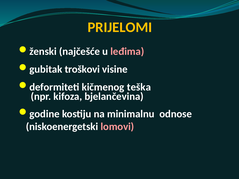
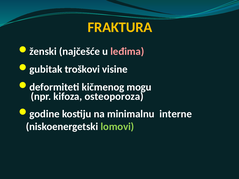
PRIJELOMI: PRIJELOMI -> FRAKTURA
teška: teška -> mogu
bjelančevina: bjelančevina -> osteoporoza
odnose: odnose -> interne
lomovi colour: pink -> light green
